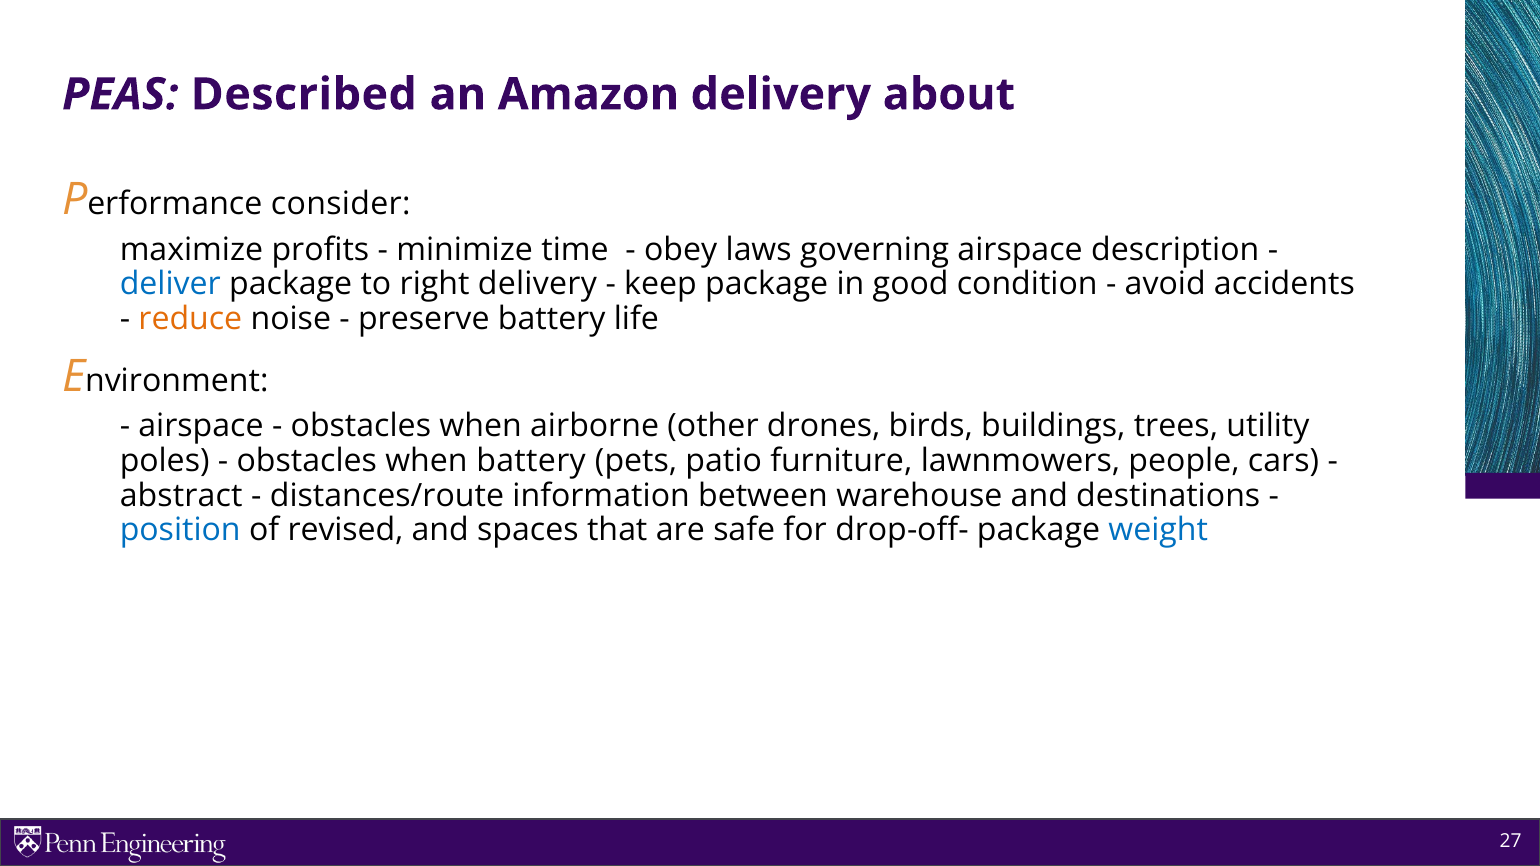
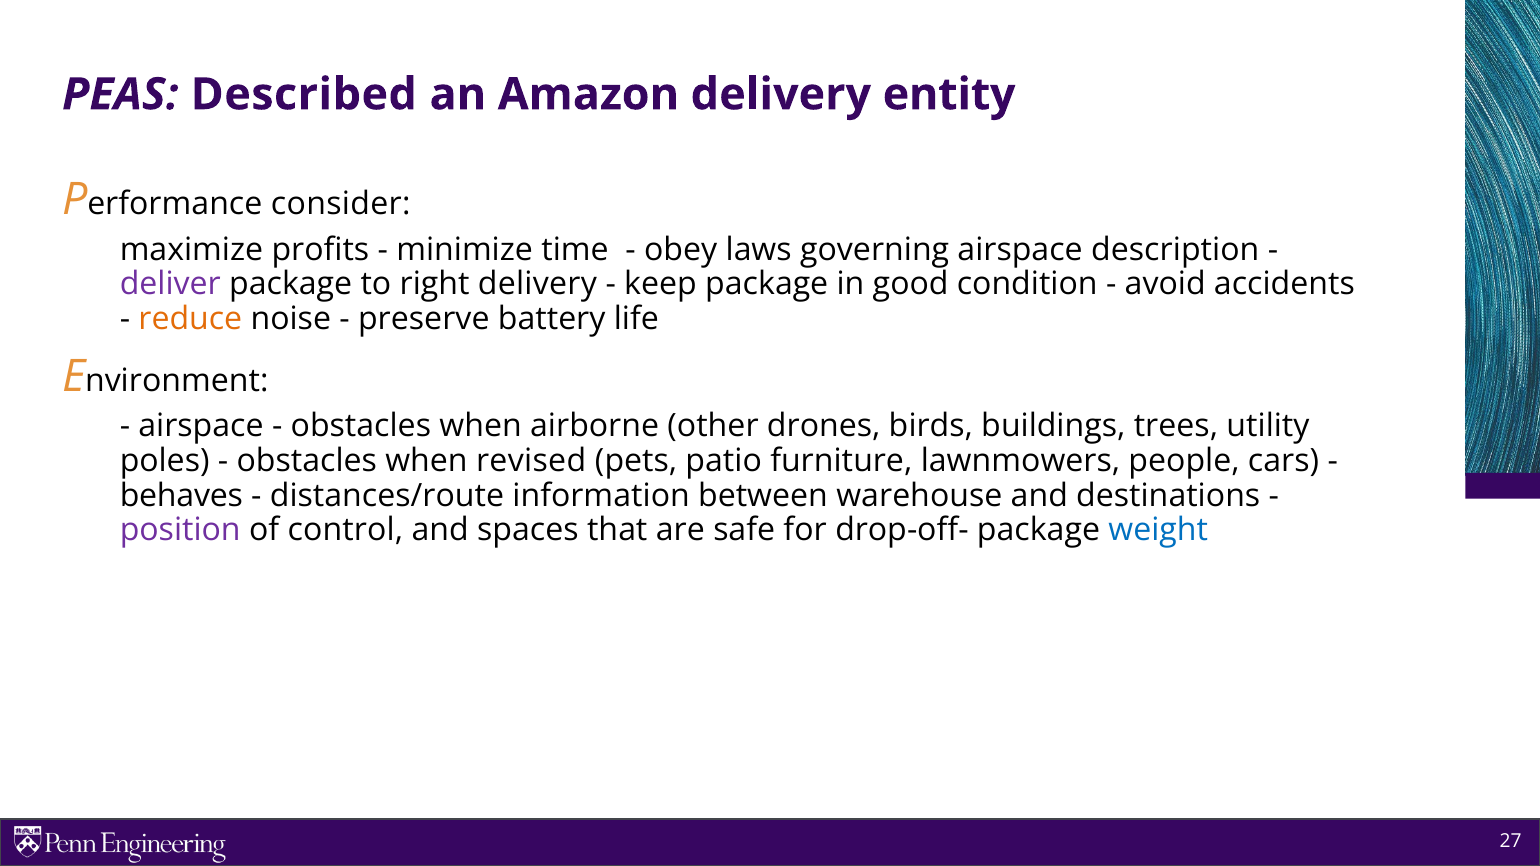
about: about -> entity
deliver colour: blue -> purple
when battery: battery -> revised
abstract: abstract -> behaves
position colour: blue -> purple
revised: revised -> control
